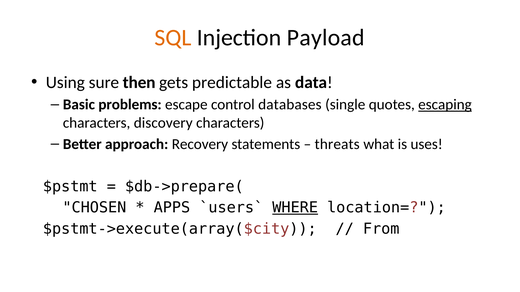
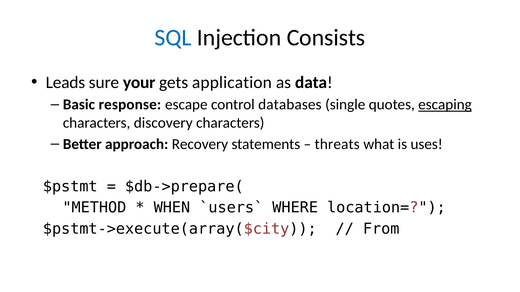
SQL colour: orange -> blue
Payload: Payload -> Consists
Using: Using -> Leads
then: then -> your
predictable: predictable -> application
problems: problems -> response
CHOSEN: CHOSEN -> METHOD
APPS: APPS -> WHEN
WHERE underline: present -> none
